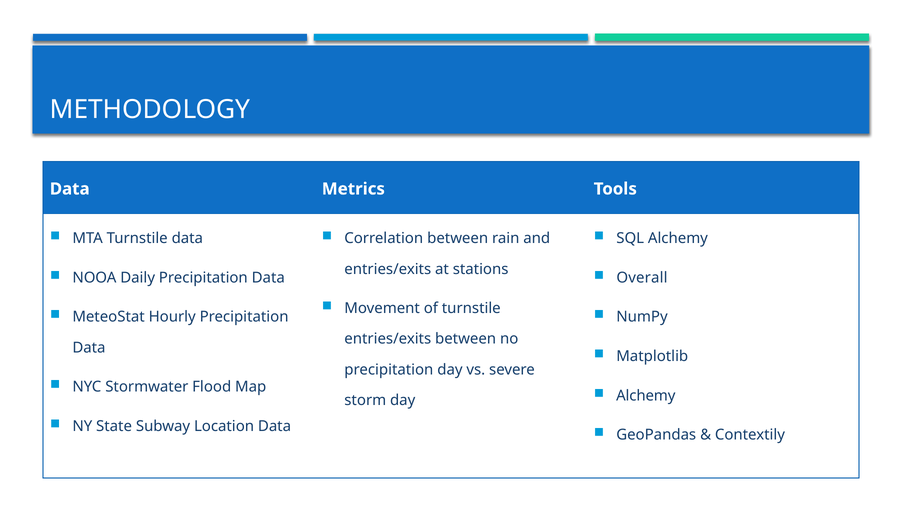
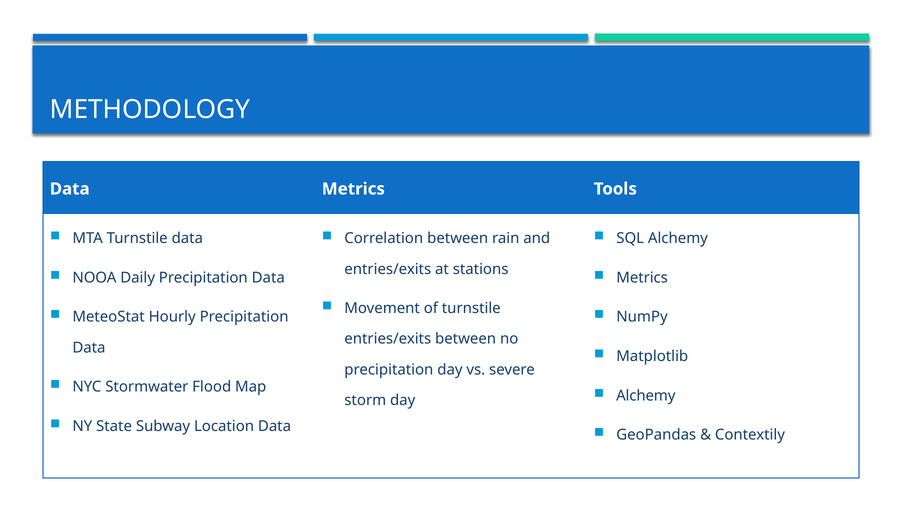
Overall at (642, 277): Overall -> Metrics
